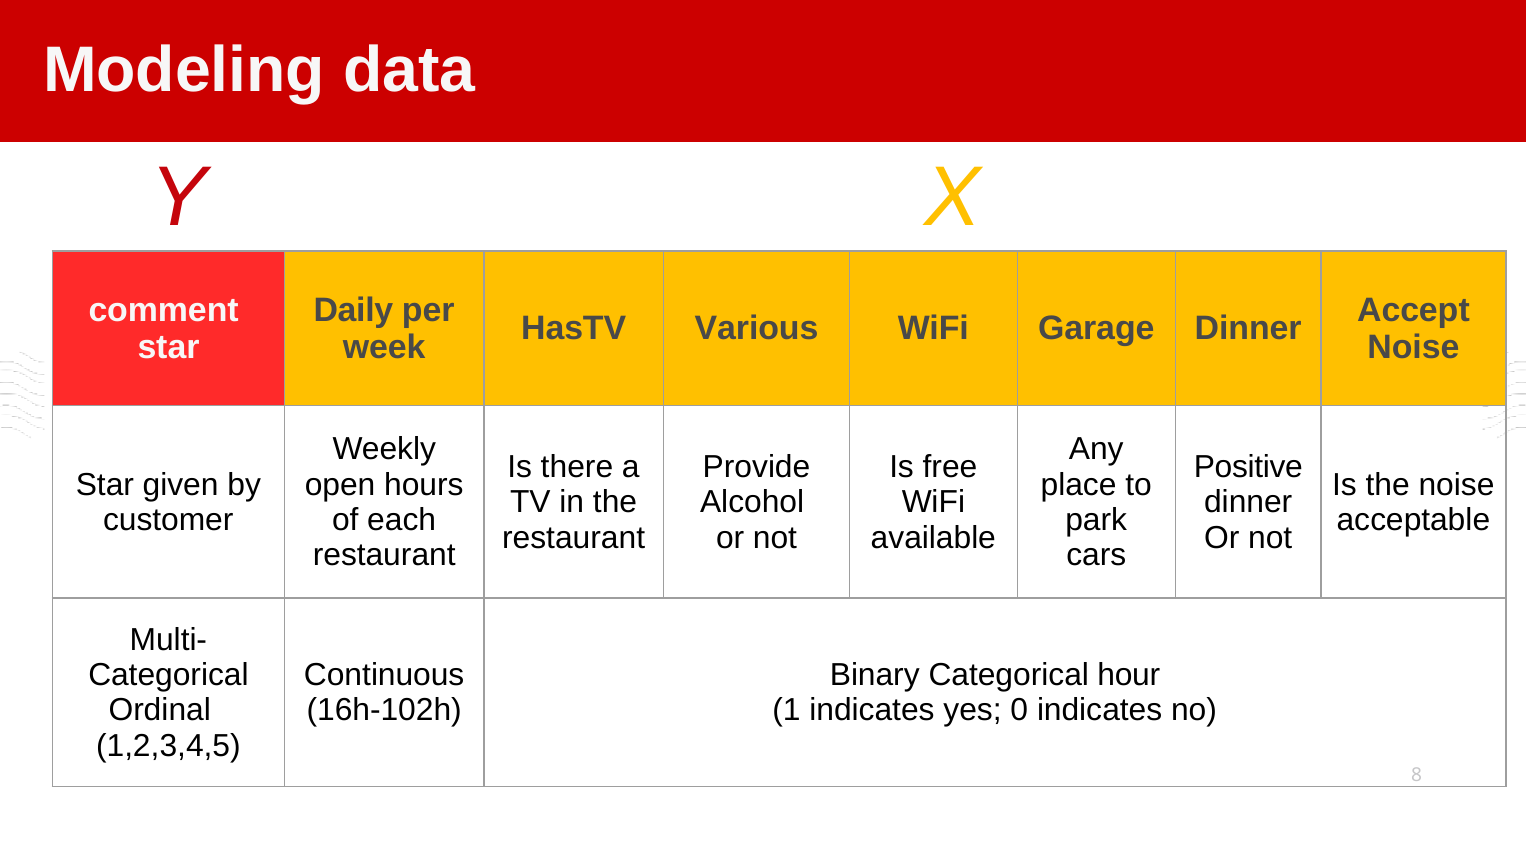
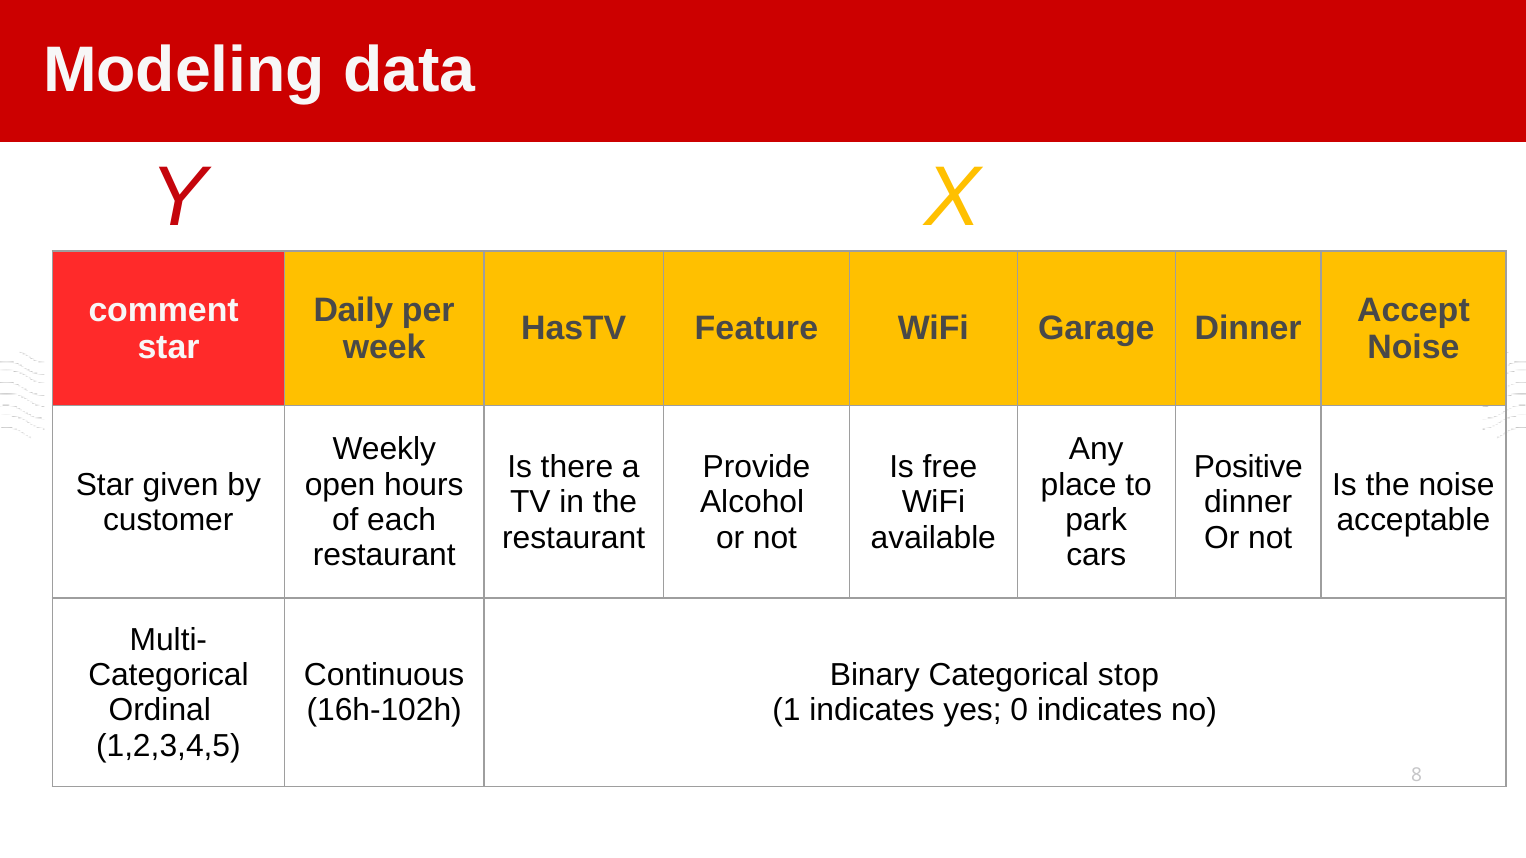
Various: Various -> Feature
hour: hour -> stop
